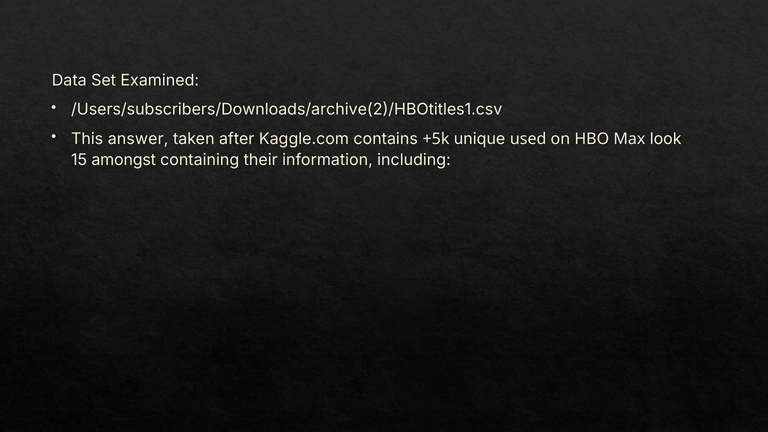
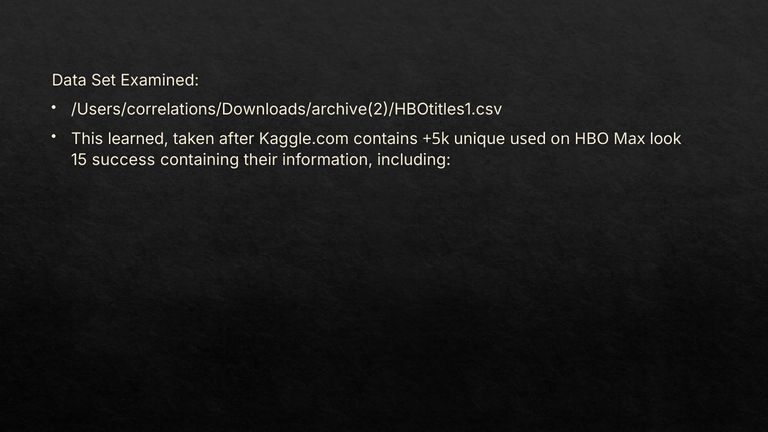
/Users/subscribers/Downloads/archive(2)/HBOtitles1.csv: /Users/subscribers/Downloads/archive(2)/HBOtitles1.csv -> /Users/correlations/Downloads/archive(2)/HBOtitles1.csv
answer: answer -> learned
amongst: amongst -> success
